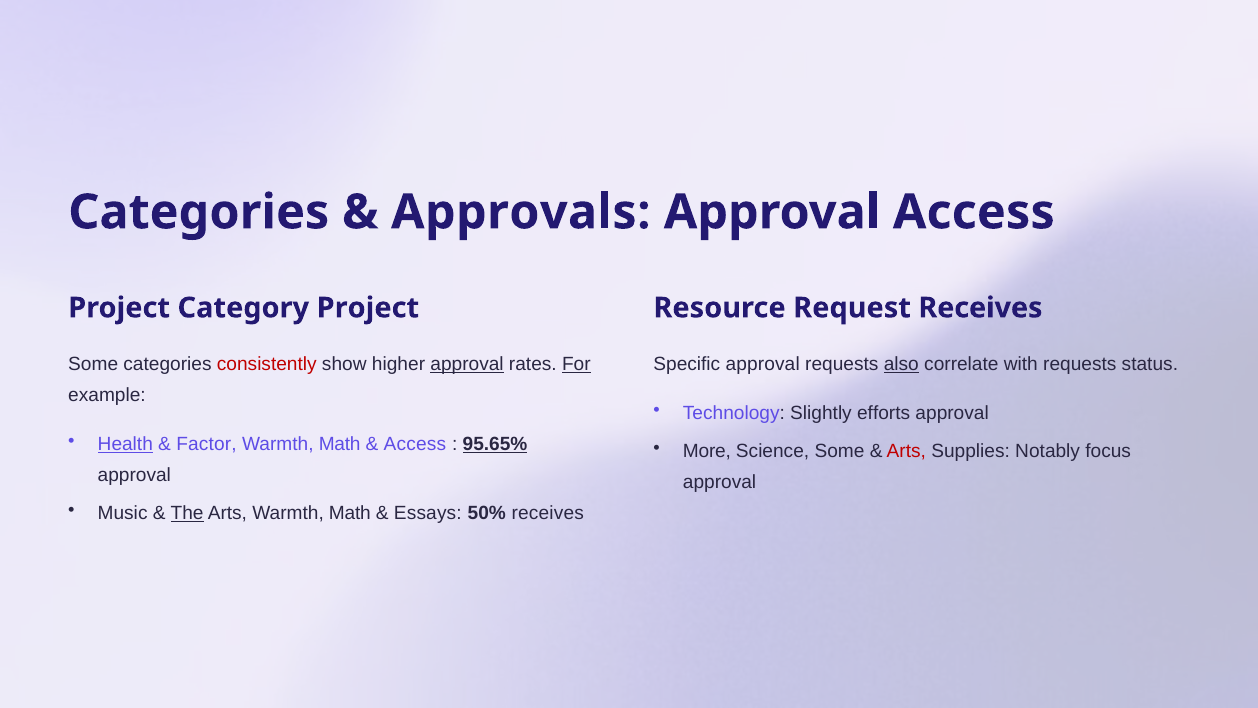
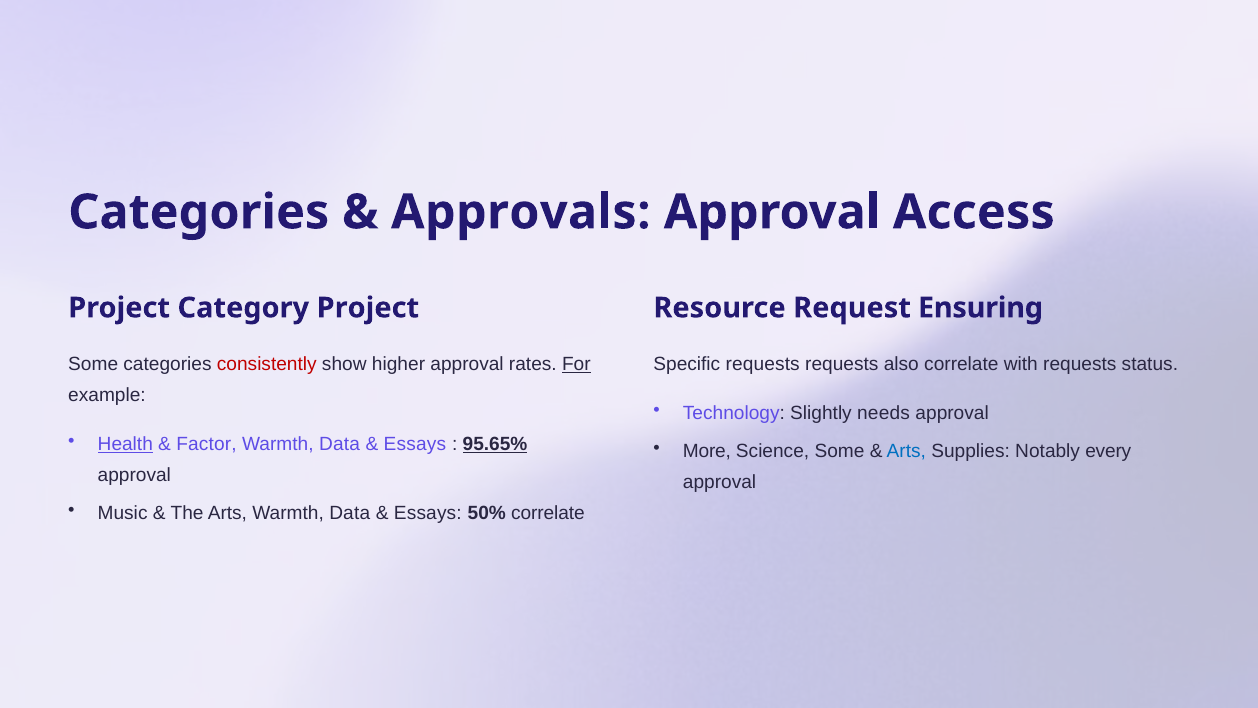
Request Receives: Receives -> Ensuring
approval at (467, 364) underline: present -> none
Specific approval: approval -> requests
also underline: present -> none
efforts: efforts -> needs
Math at (340, 444): Math -> Data
Access at (415, 444): Access -> Essays
Arts at (906, 451) colour: red -> blue
focus: focus -> every
The underline: present -> none
Arts Warmth Math: Math -> Data
50% receives: receives -> correlate
